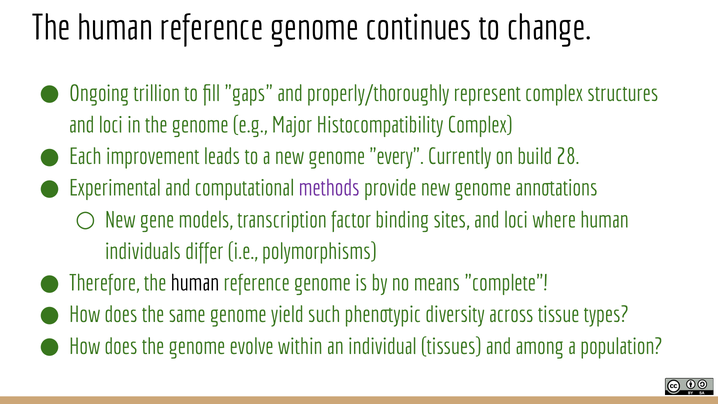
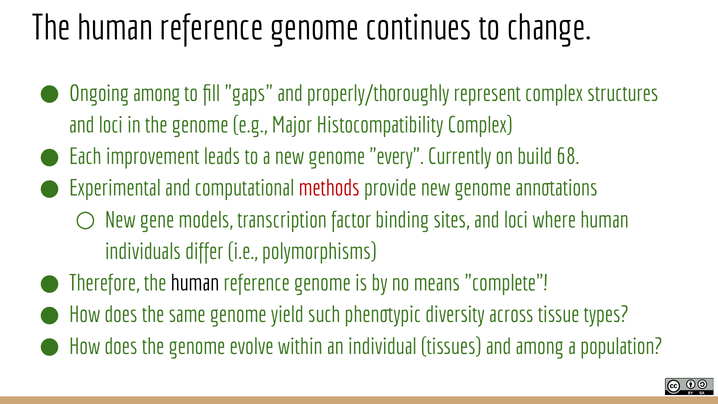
Ongoing trillion: trillion -> among
28: 28 -> 68
methods colour: purple -> red
